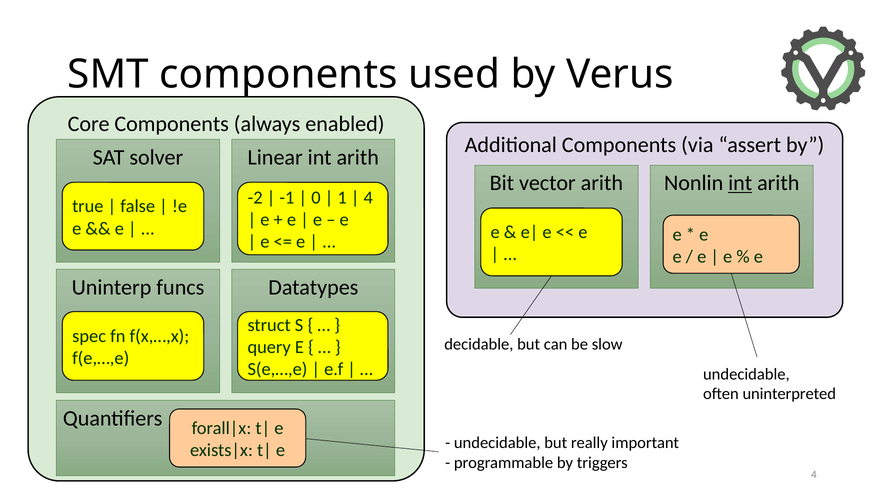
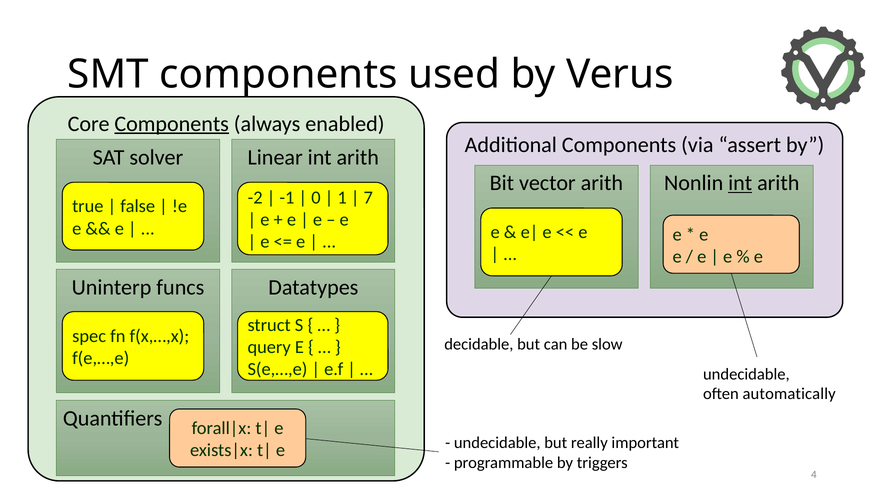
Components at (172, 124) underline: none -> present
4 at (368, 198): 4 -> 7
uninterpreted: uninterpreted -> automatically
